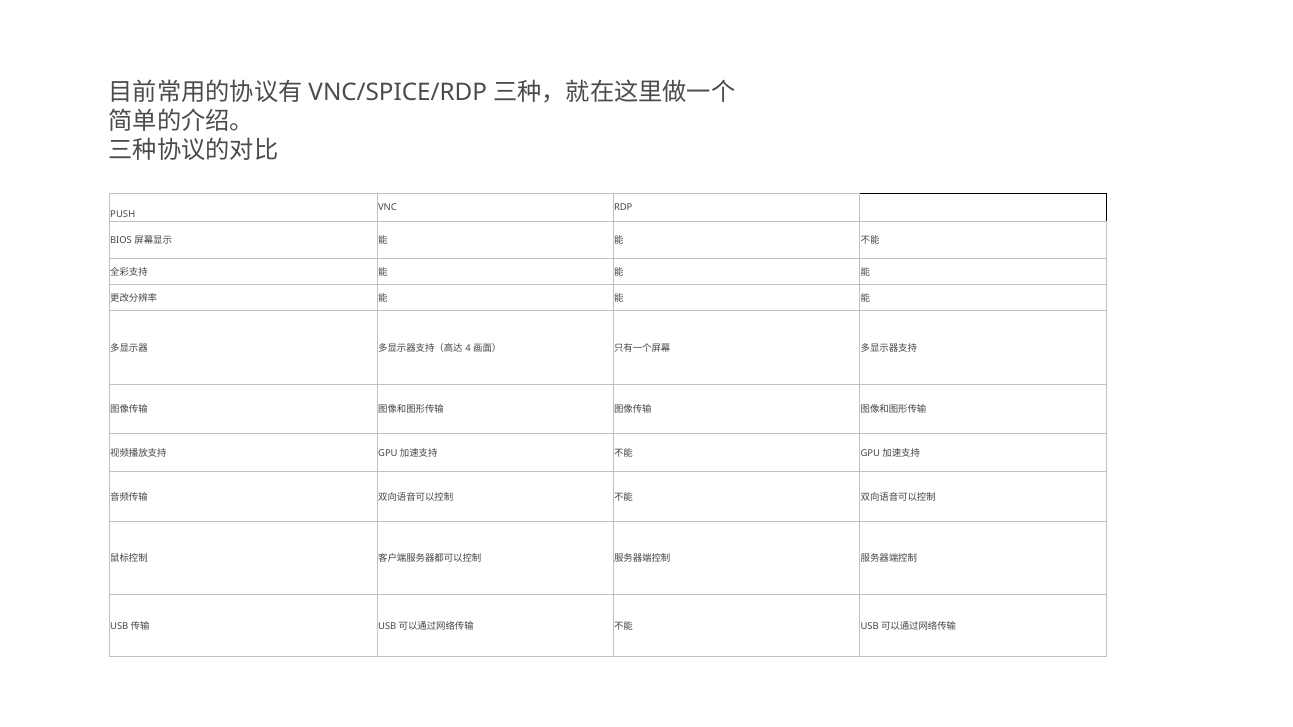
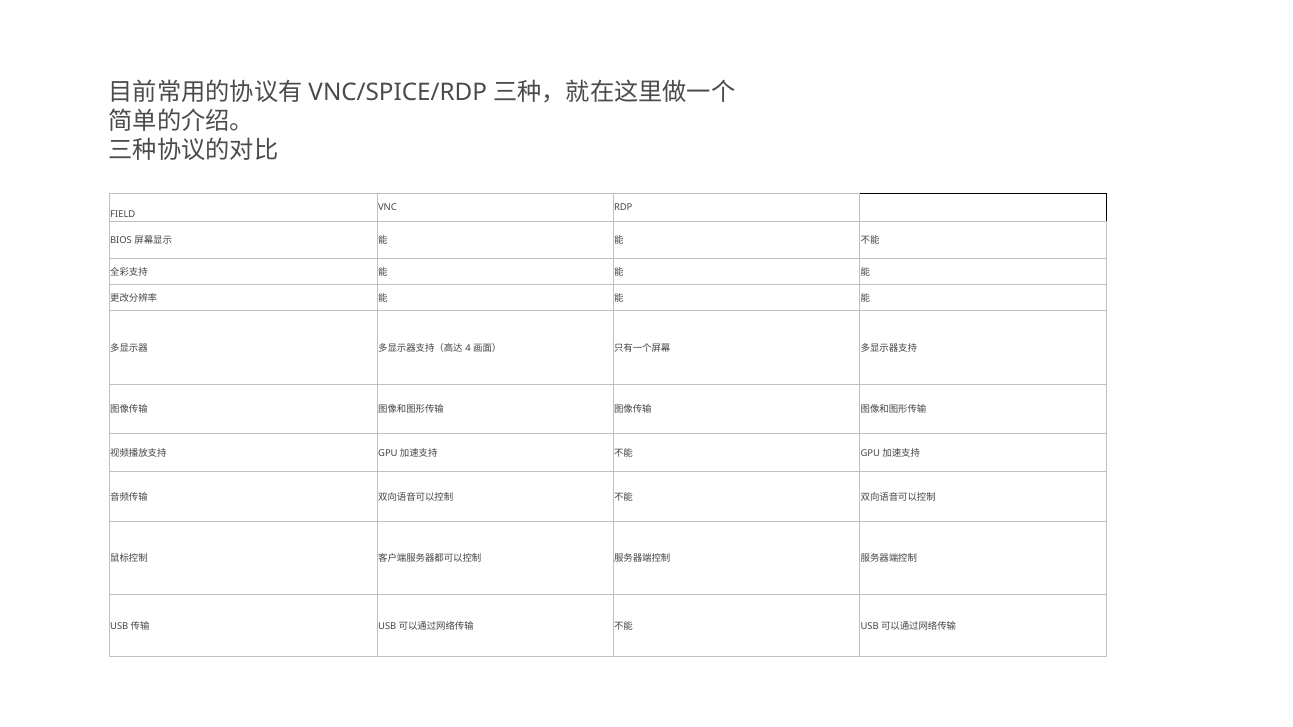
PUSH: PUSH -> FIELD
